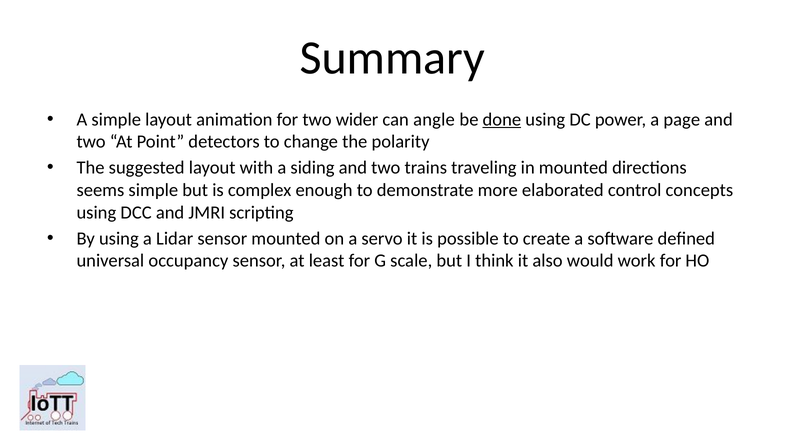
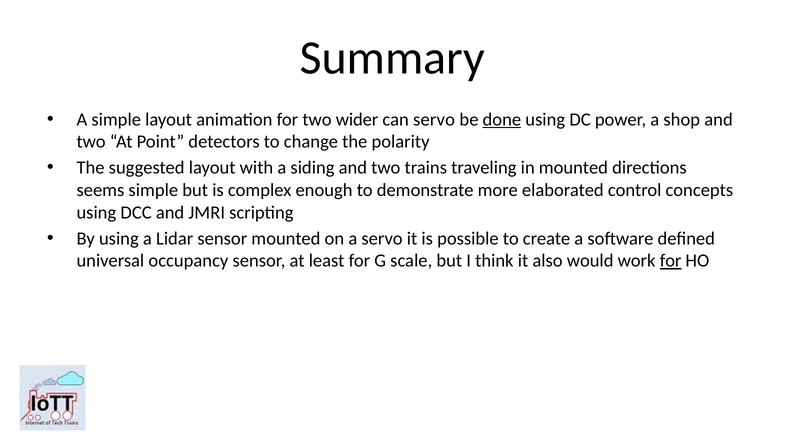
can angle: angle -> servo
page: page -> shop
for at (671, 261) underline: none -> present
